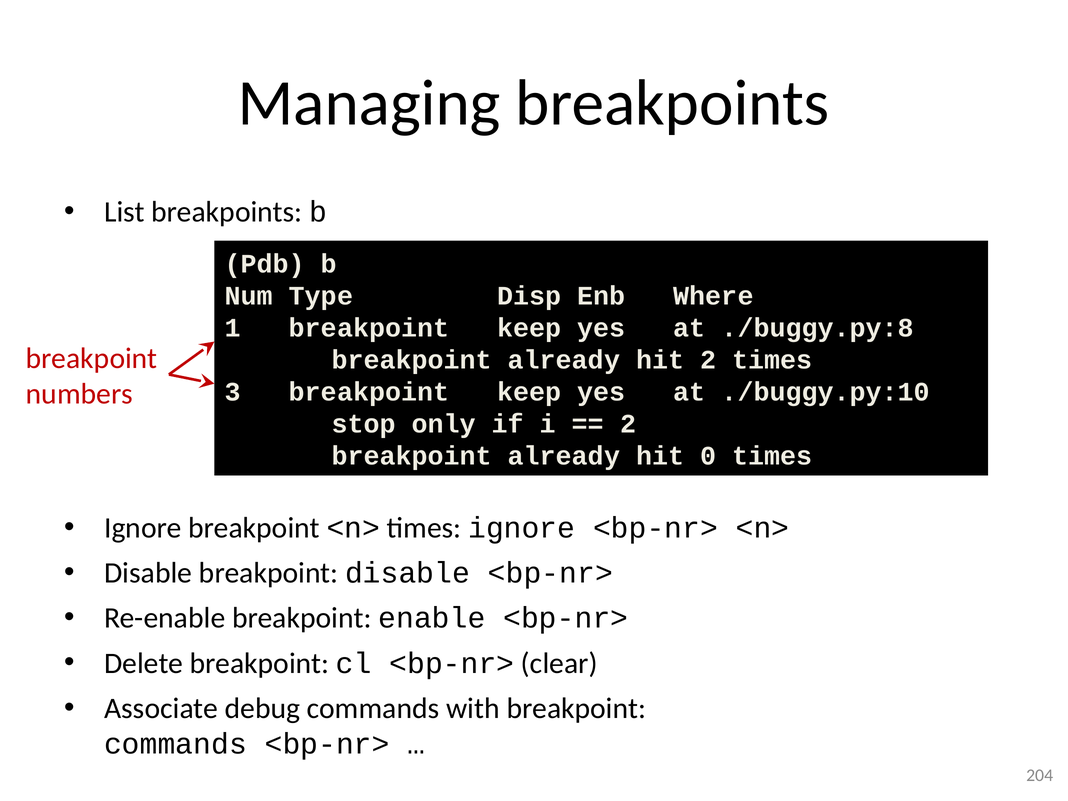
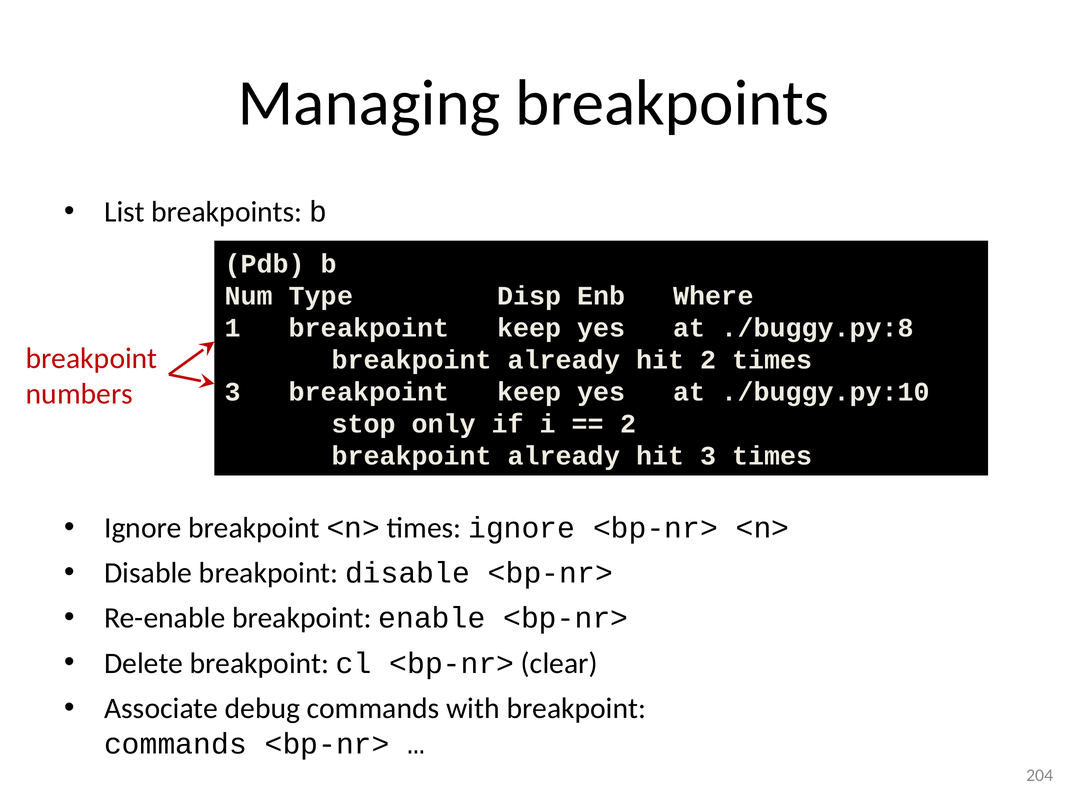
hit 0: 0 -> 3
